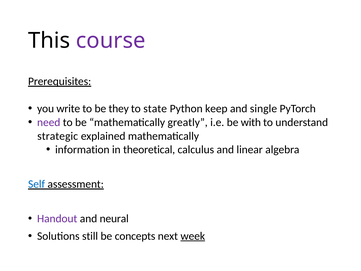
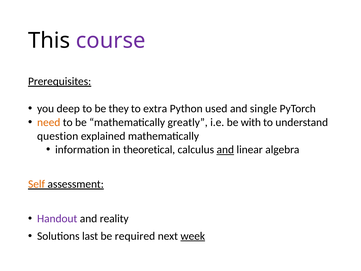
write: write -> deep
state: state -> extra
keep: keep -> used
need colour: purple -> orange
strategic: strategic -> question
and at (225, 150) underline: none -> present
Self colour: blue -> orange
neural: neural -> reality
still: still -> last
concepts: concepts -> required
